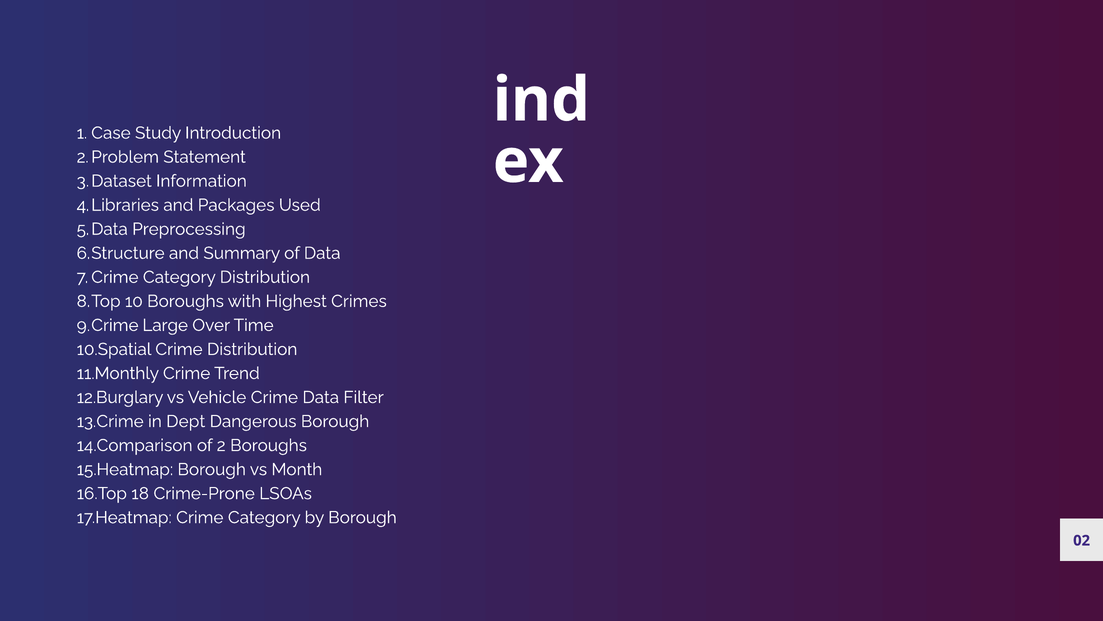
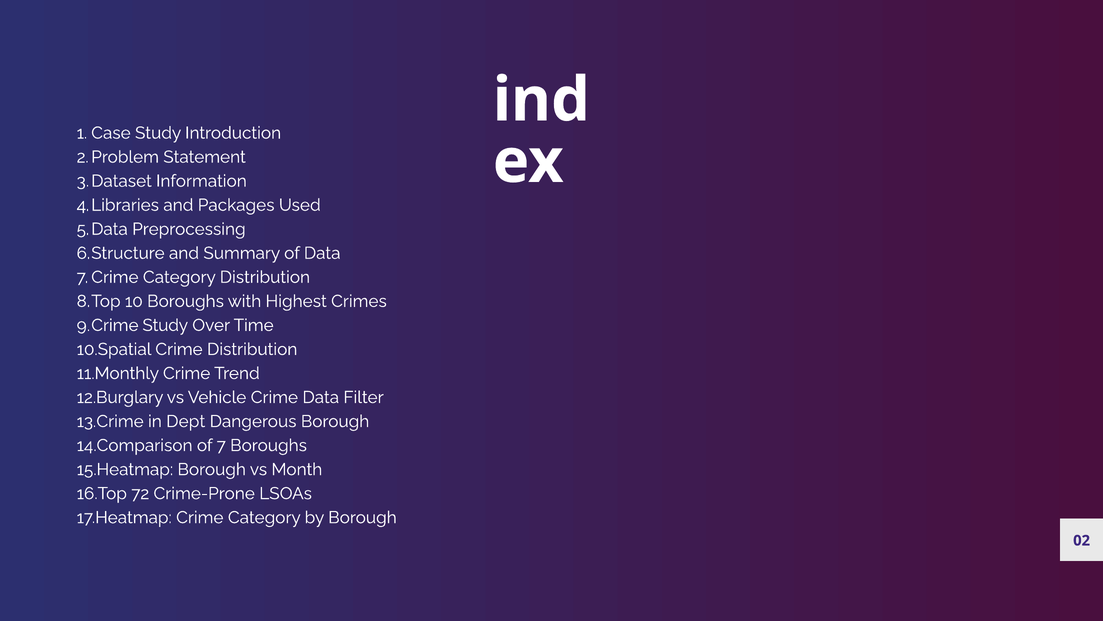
Large at (165, 325): Large -> Study
2: 2 -> 7
18: 18 -> 72
